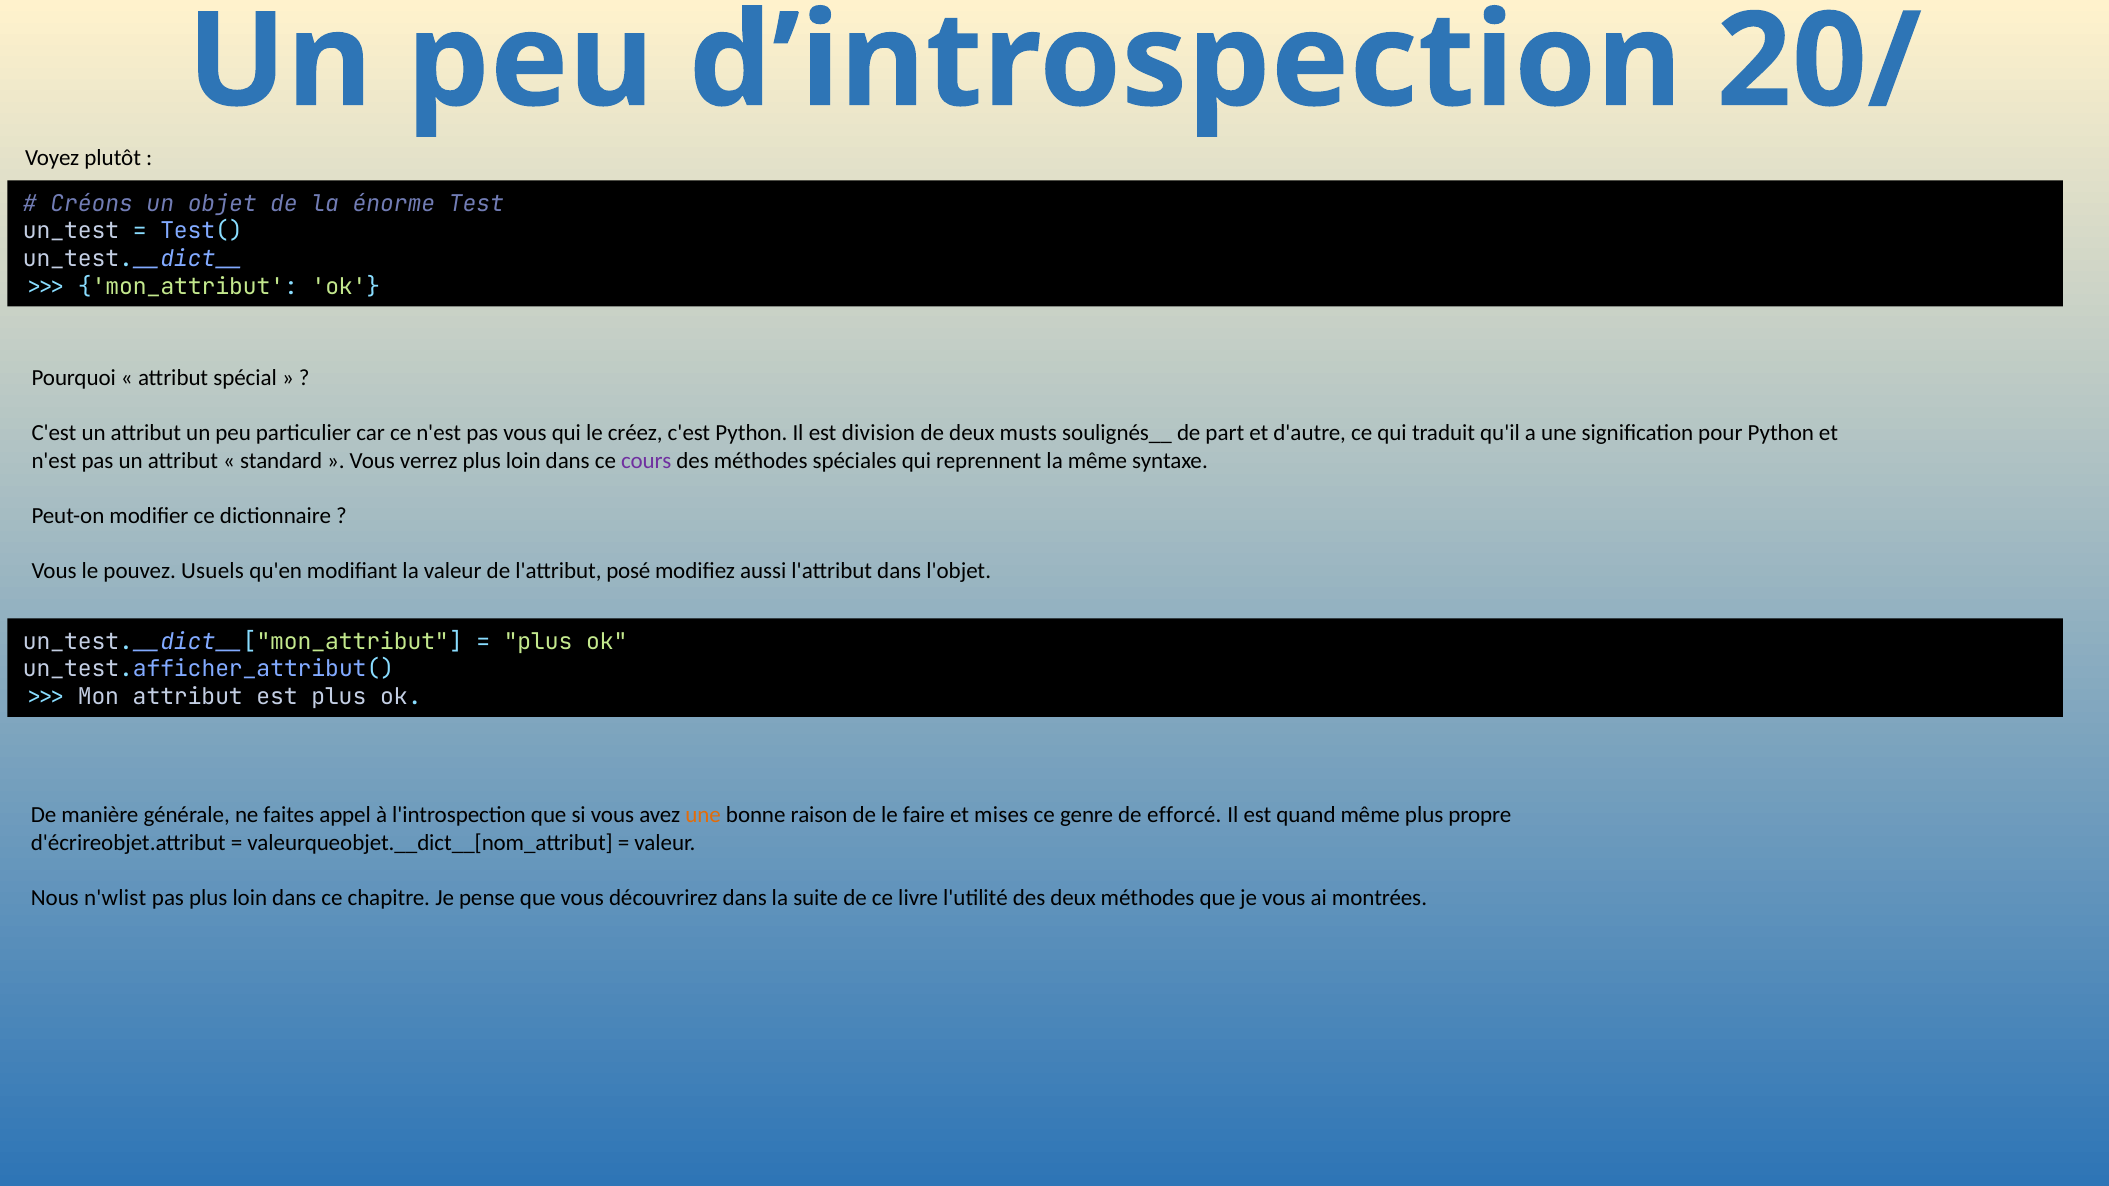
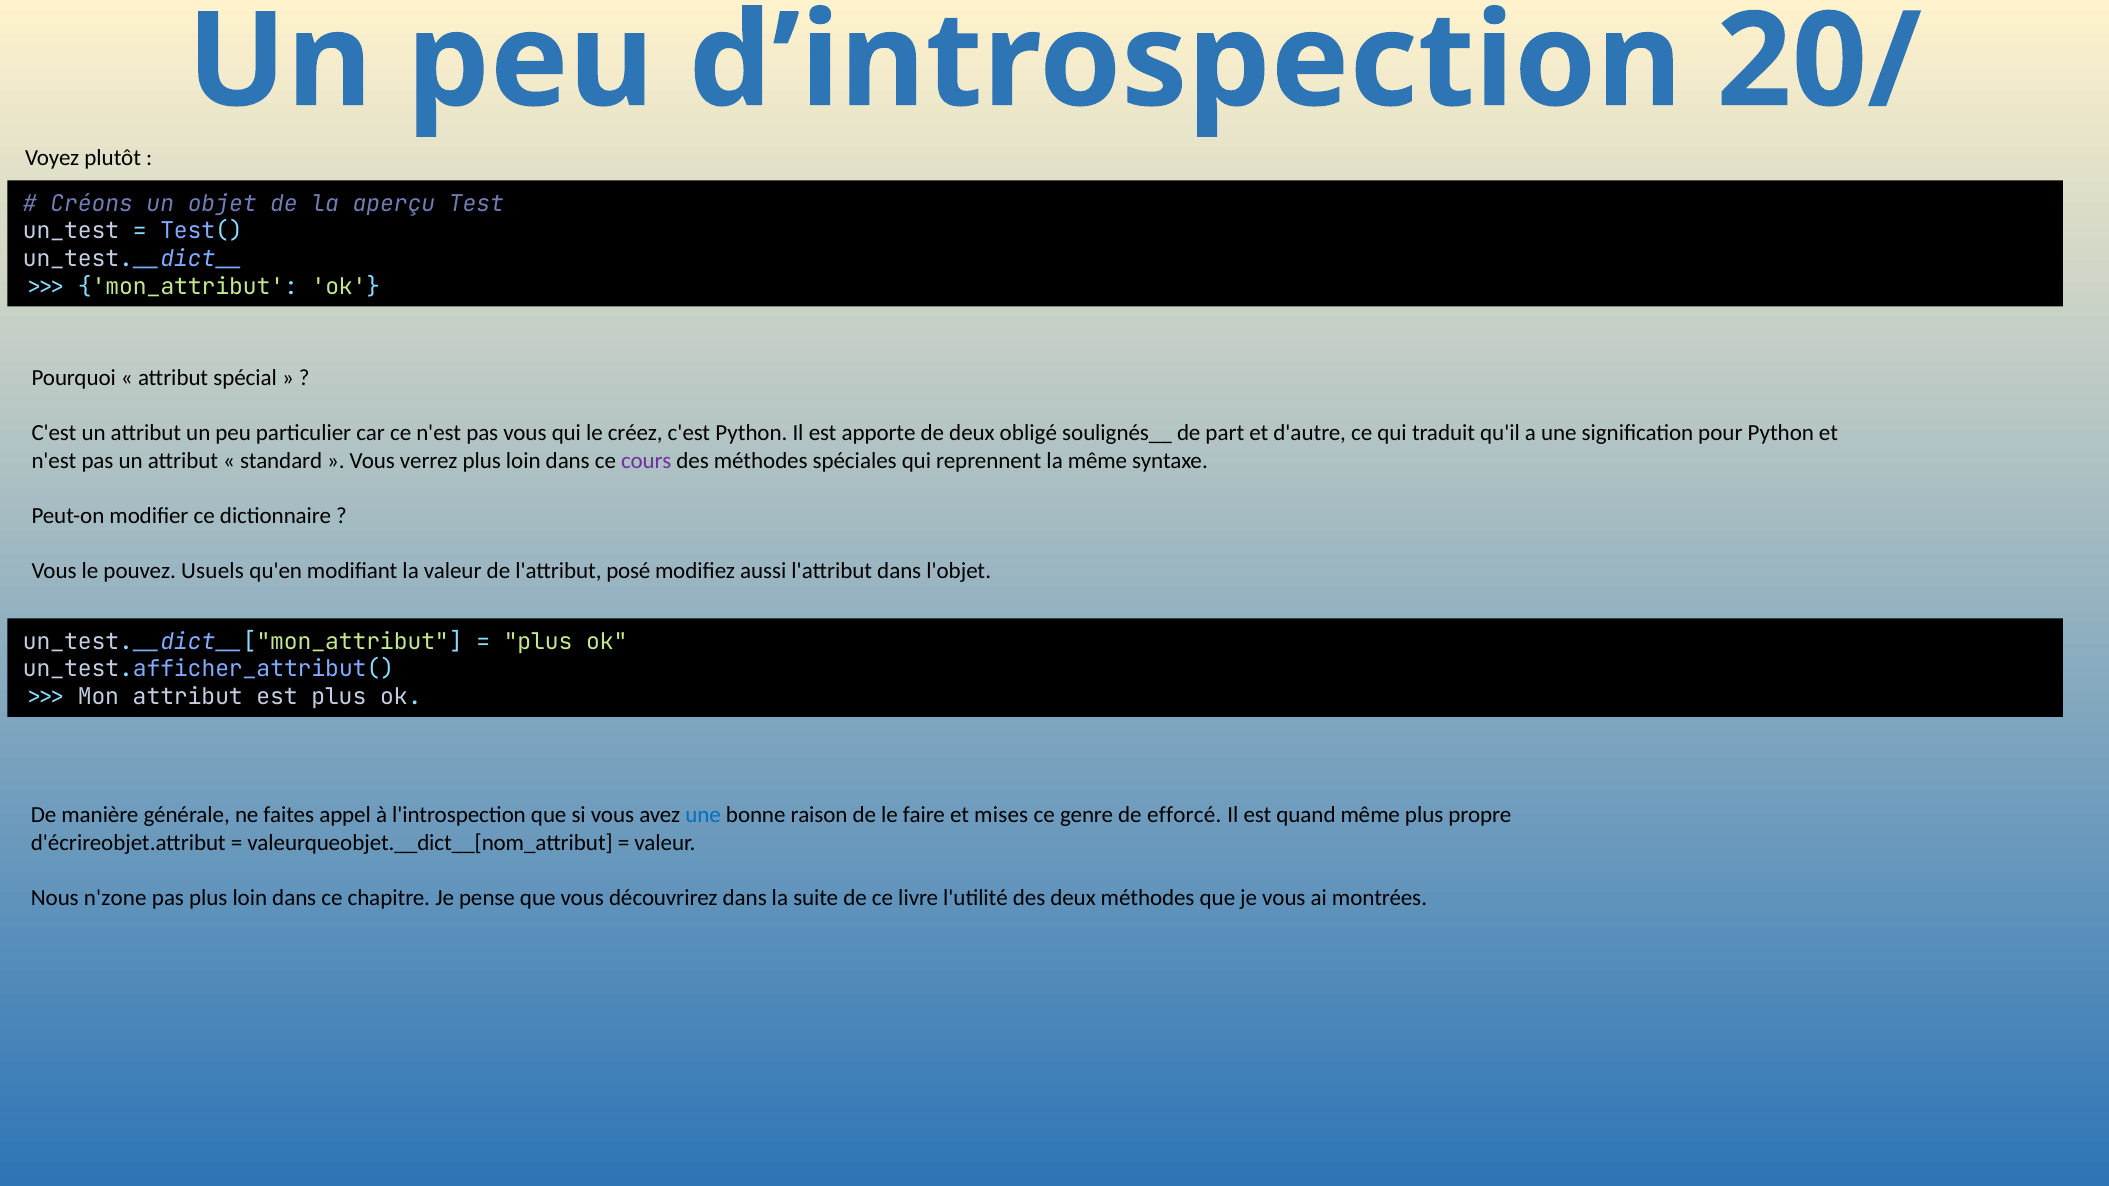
énorme: énorme -> aperçu
division: division -> apporte
musts: musts -> obligé
une at (703, 815) colour: orange -> blue
n'wlist: n'wlist -> n'zone
